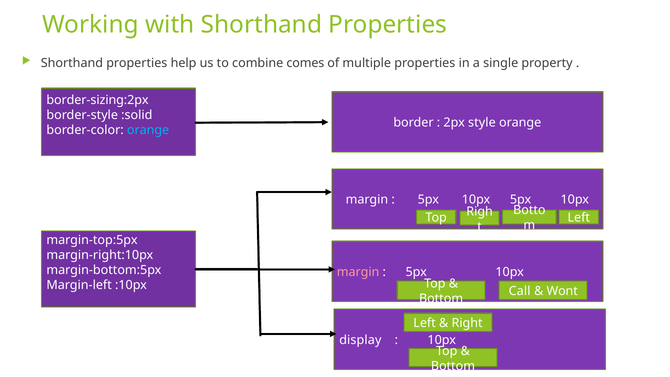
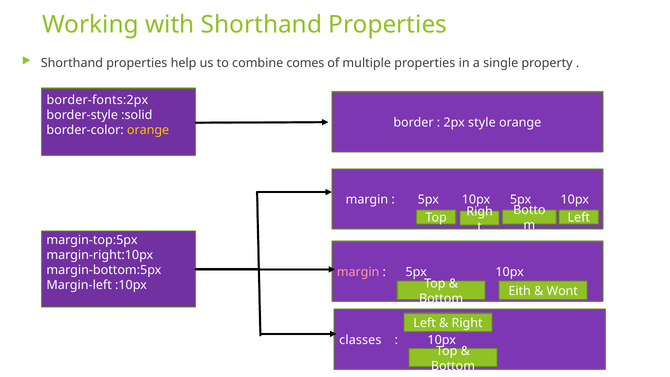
border-sizing:2px: border-sizing:2px -> border-fonts:2px
orange at (148, 130) colour: light blue -> yellow
Call: Call -> Eith
display: display -> classes
